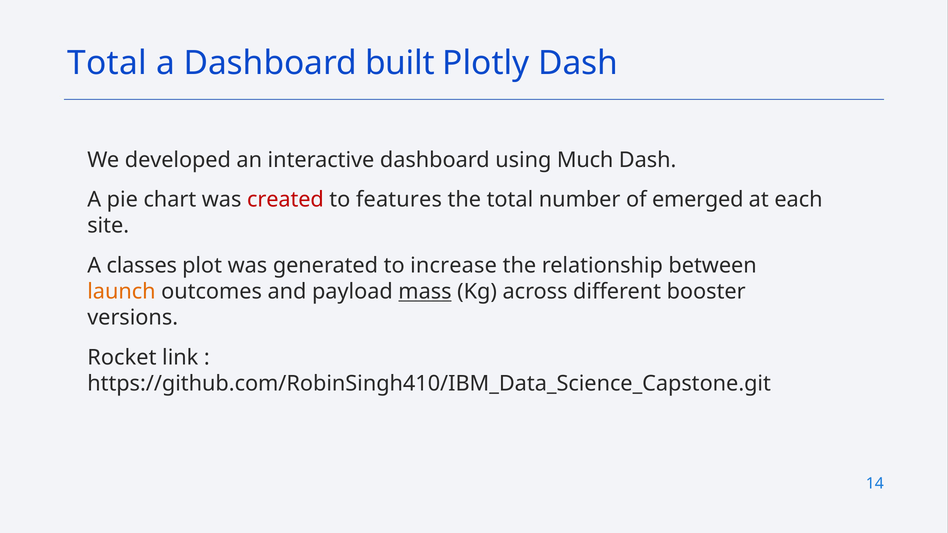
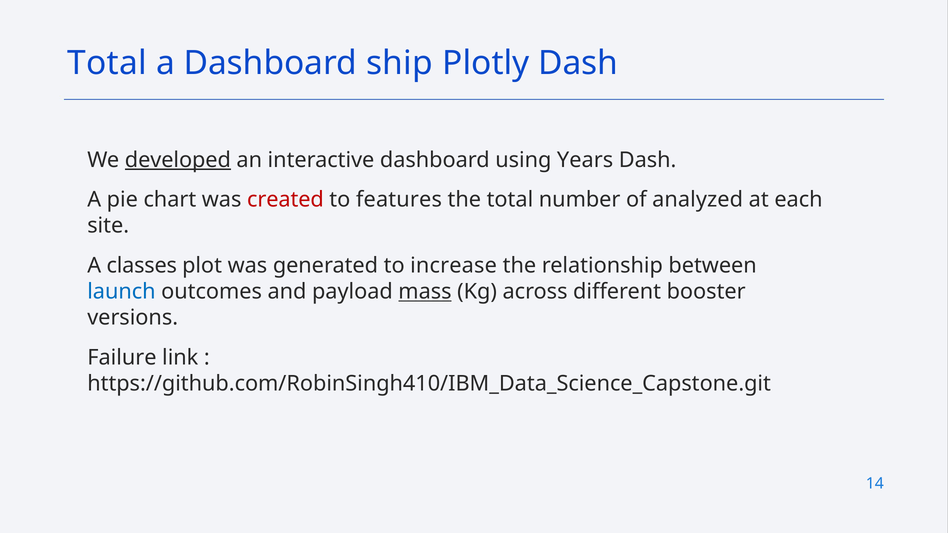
built: built -> ship
developed underline: none -> present
Much: Much -> Years
emerged: emerged -> analyzed
launch colour: orange -> blue
Rocket: Rocket -> Failure
